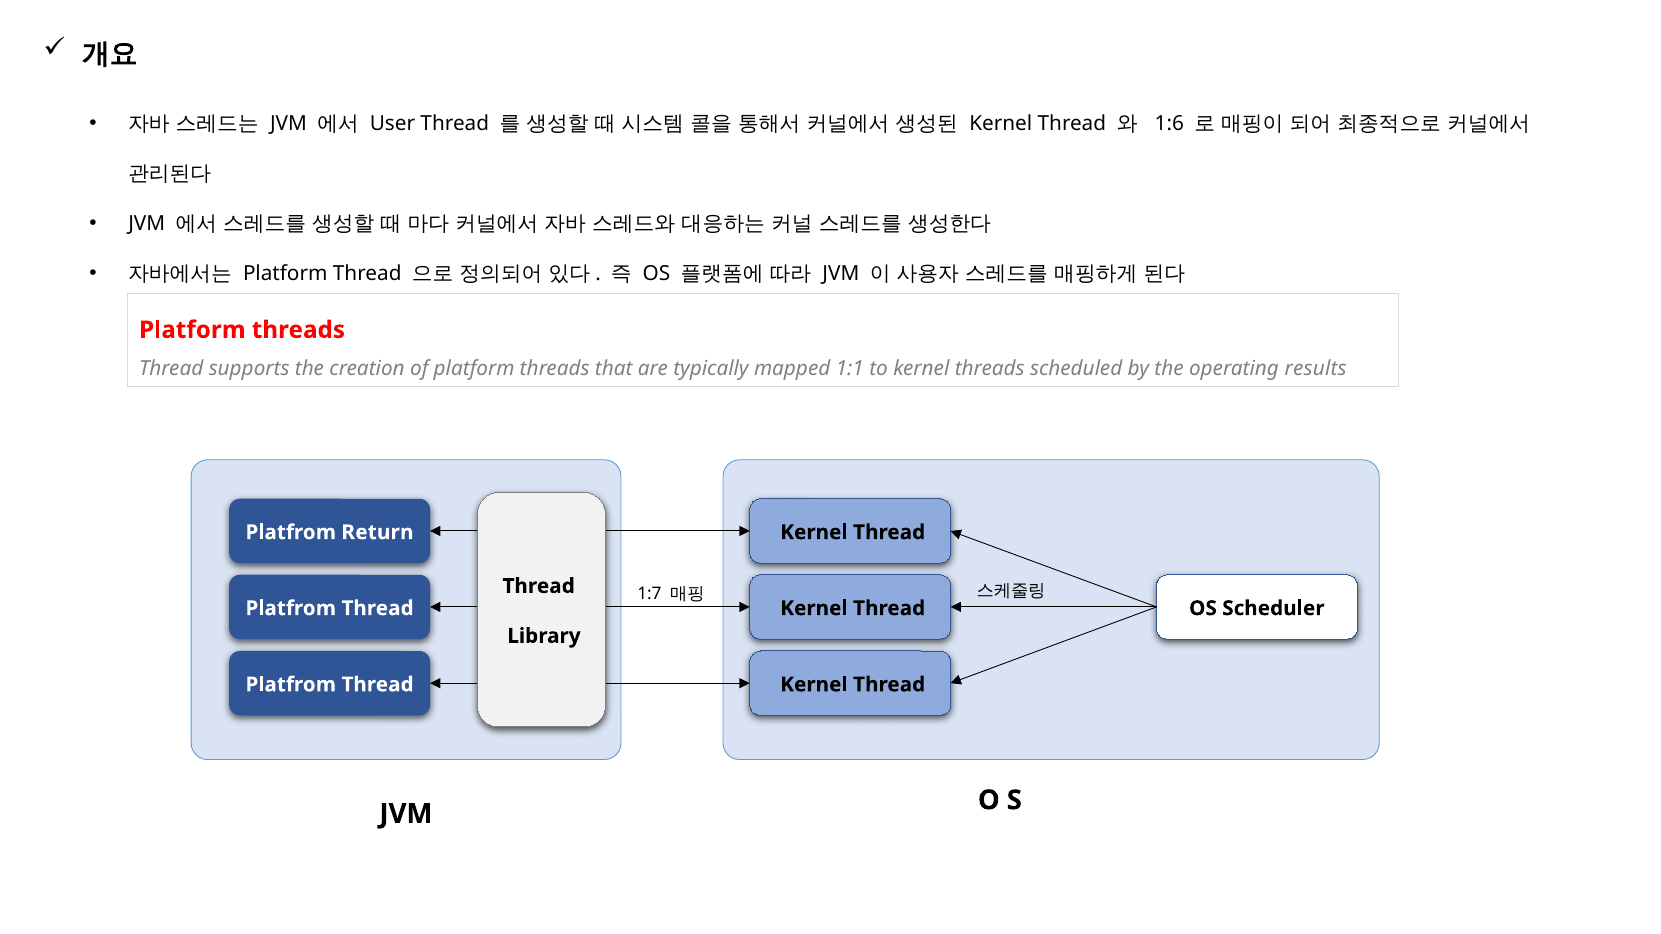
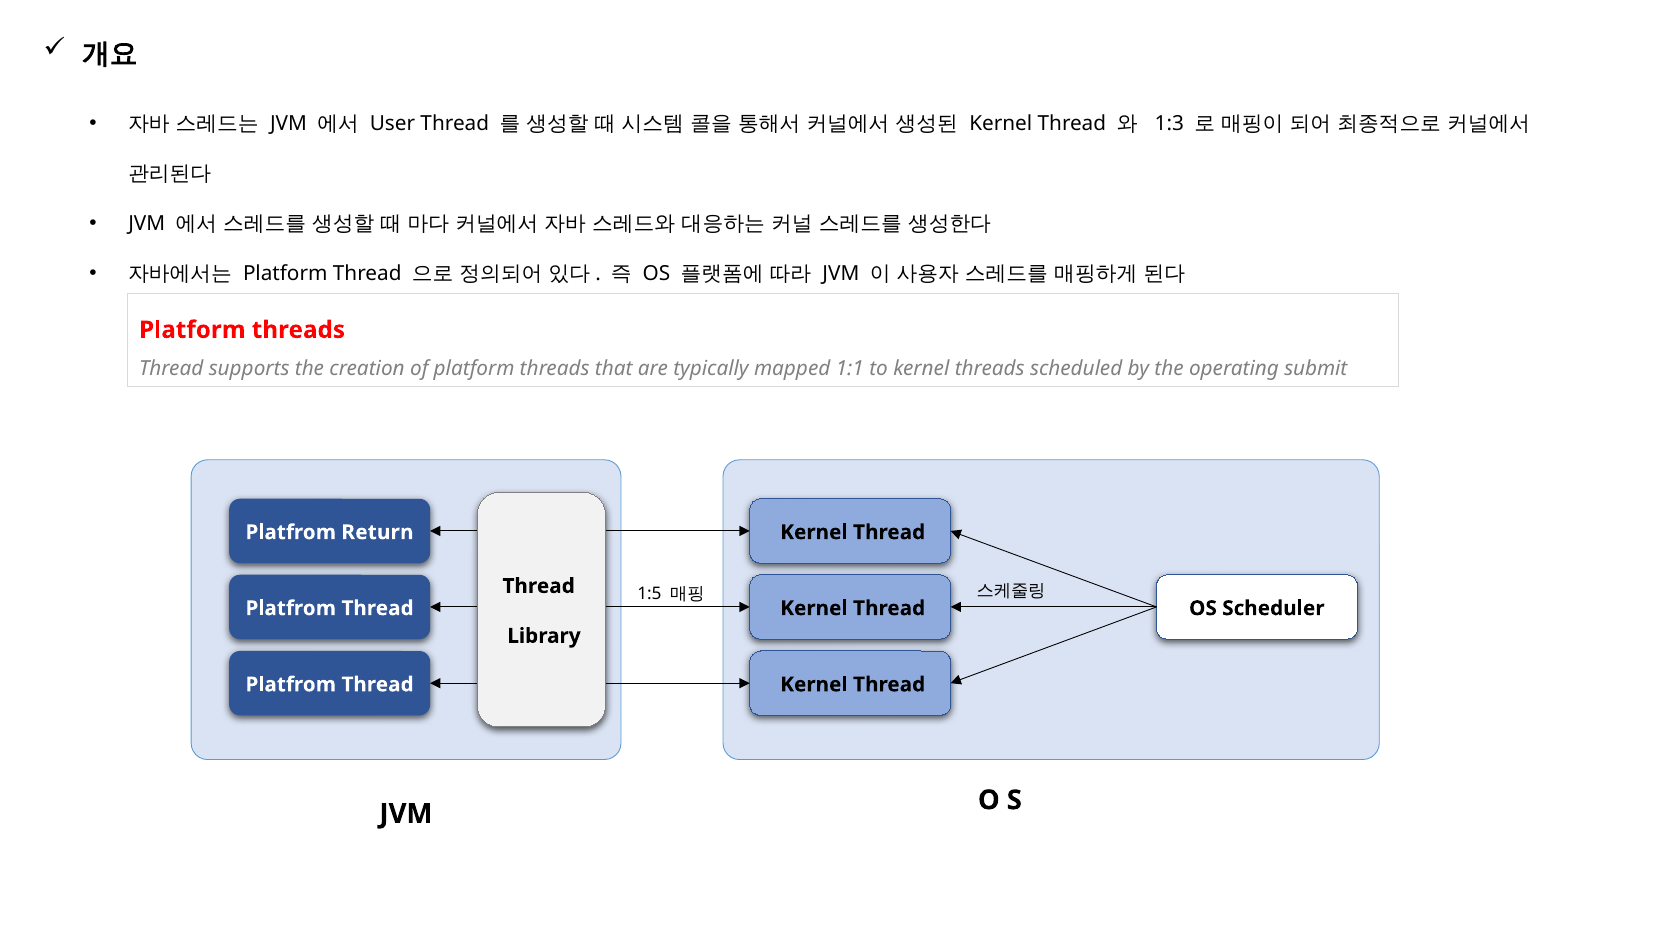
1:6: 1:6 -> 1:3
results: results -> submit
1:7: 1:7 -> 1:5
